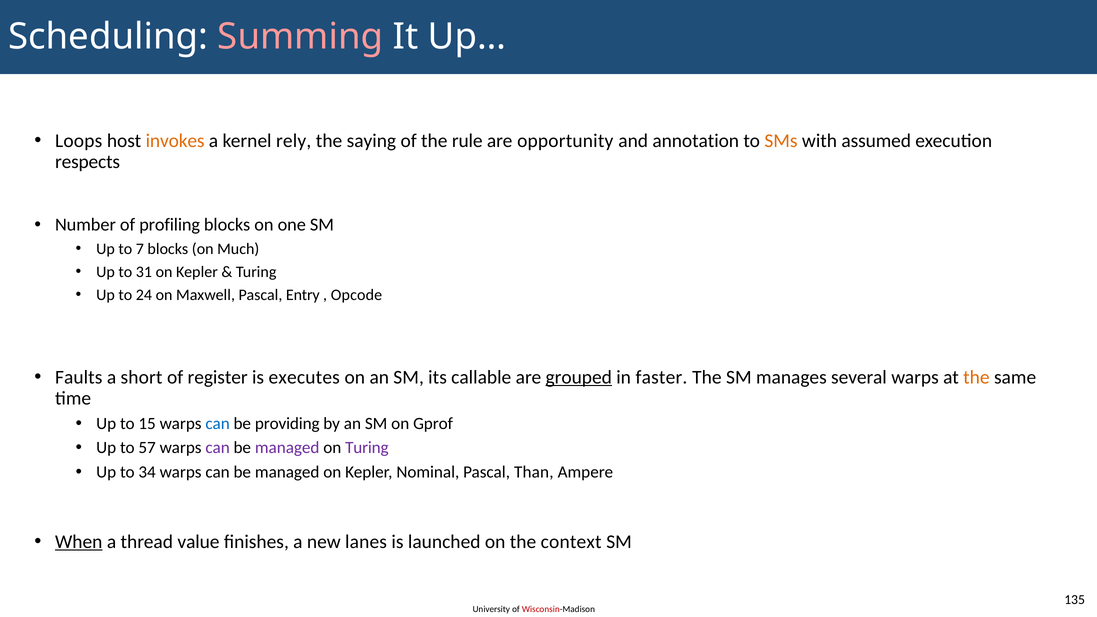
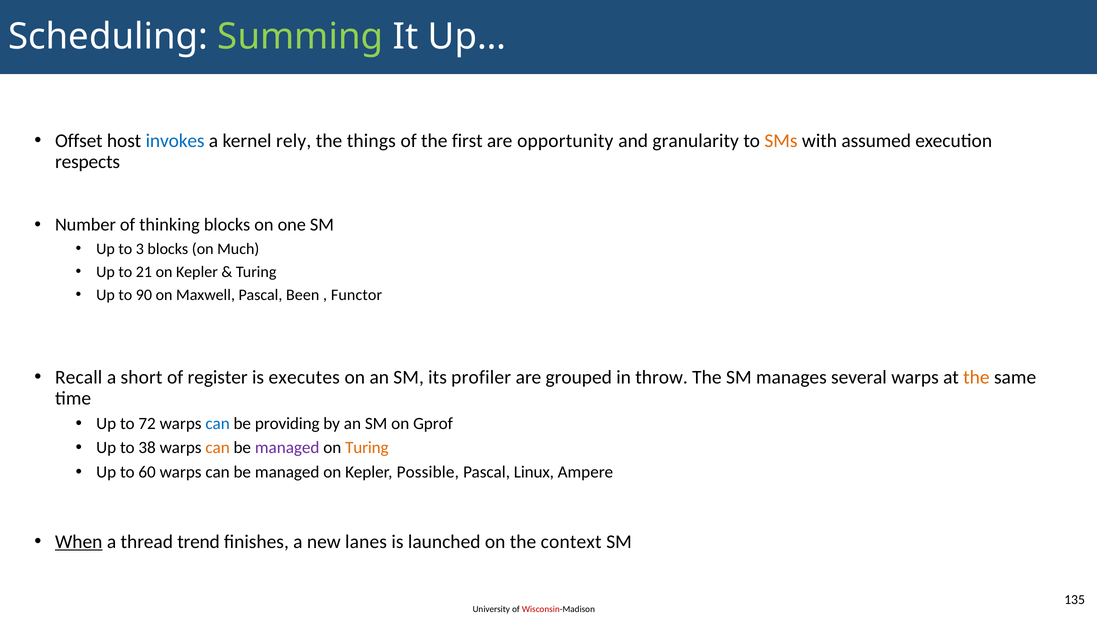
Summing colour: pink -> light green
Loops: Loops -> Offset
invokes colour: orange -> blue
saying: saying -> things
rule: rule -> first
annotation: annotation -> granularity
profiling: profiling -> thinking
7: 7 -> 3
31: 31 -> 21
24: 24 -> 90
Entry: Entry -> Been
Opcode: Opcode -> Functor
Faults: Faults -> Recall
callable: callable -> profiler
grouped underline: present -> none
faster: faster -> throw
15: 15 -> 72
57: 57 -> 38
can at (218, 448) colour: purple -> orange
Turing at (367, 448) colour: purple -> orange
34: 34 -> 60
Nominal: Nominal -> Possible
Than: Than -> Linux
value: value -> trend
